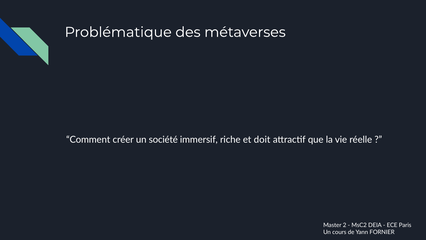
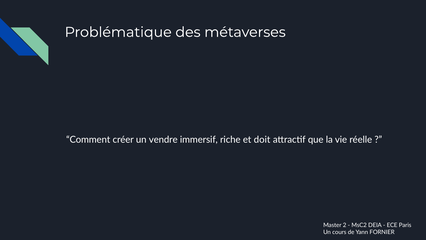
société: société -> vendre
